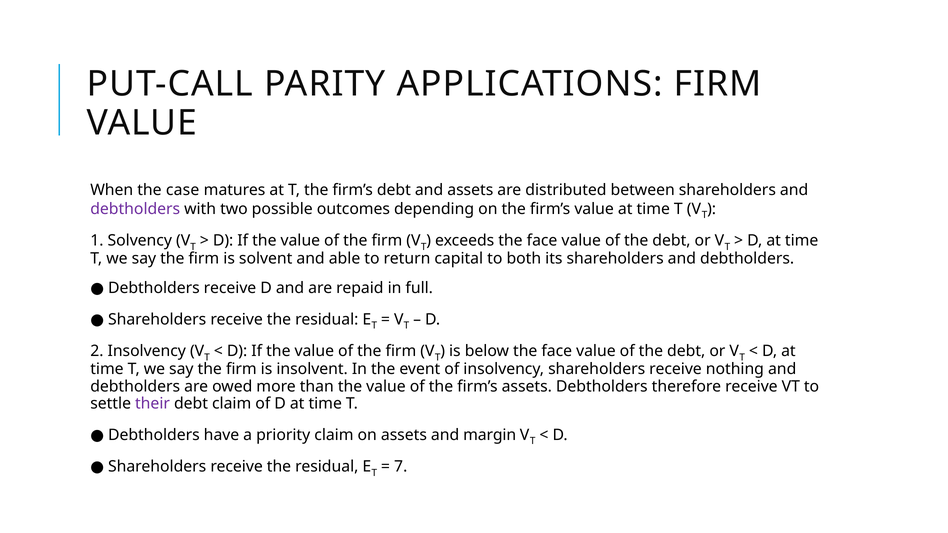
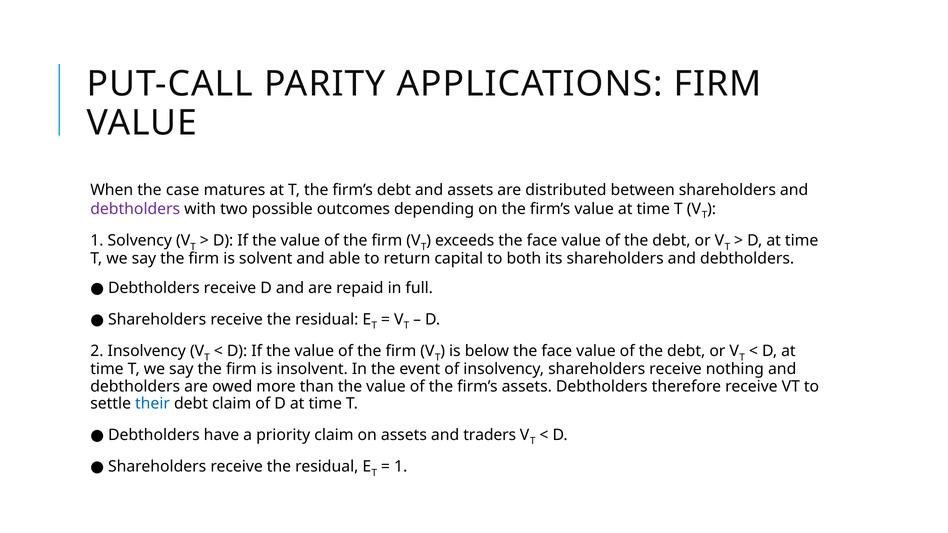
their colour: purple -> blue
margin: margin -> traders
7 at (401, 467): 7 -> 1
